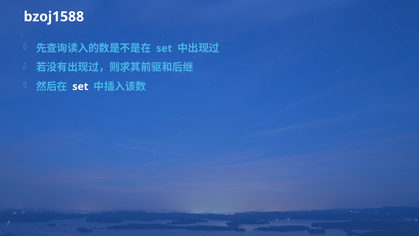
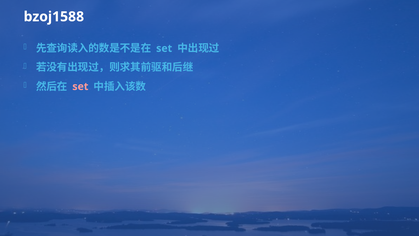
set at (80, 86) colour: white -> pink
